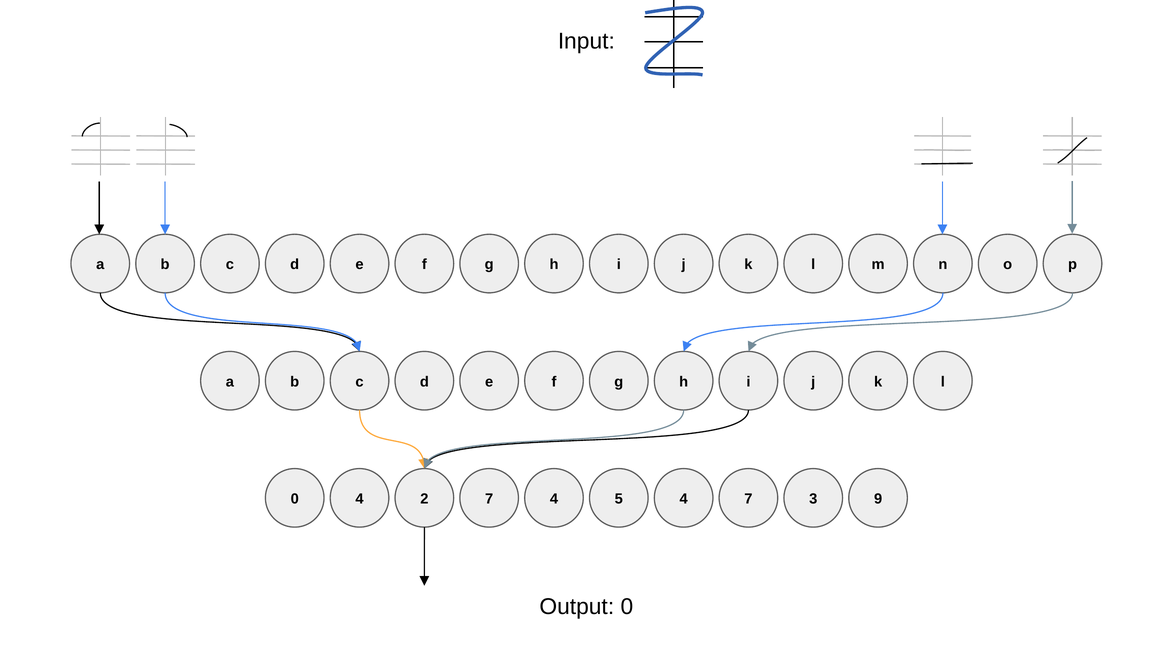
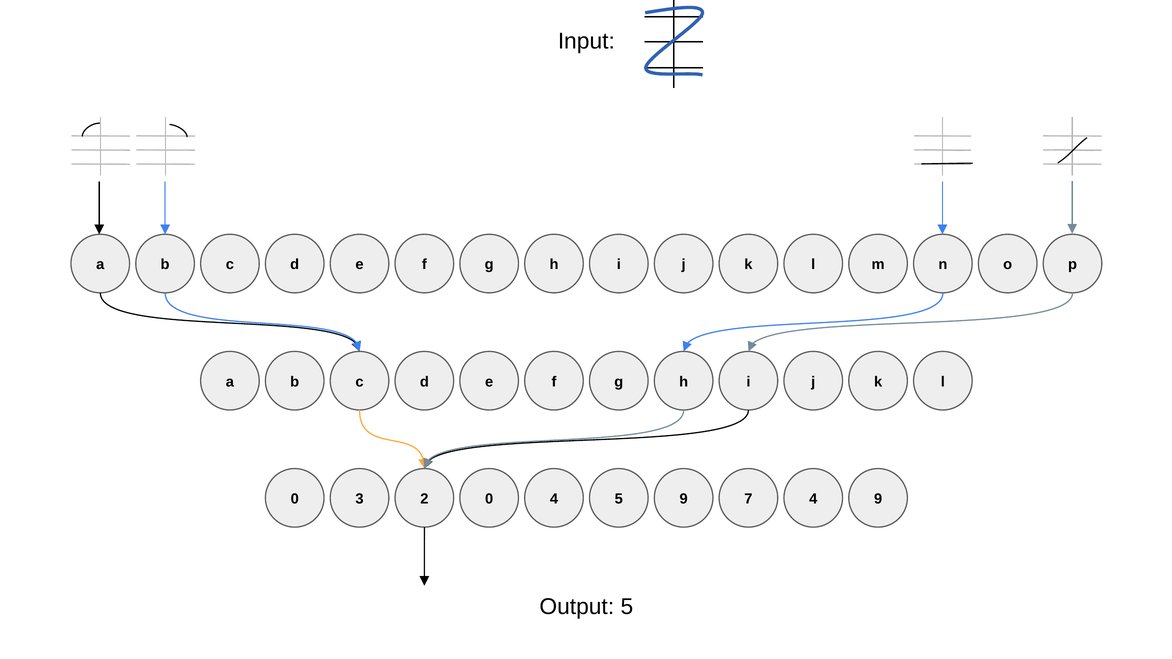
0 4: 4 -> 3
2 7: 7 -> 0
5 4: 4 -> 9
7 3: 3 -> 4
Output 0: 0 -> 5
